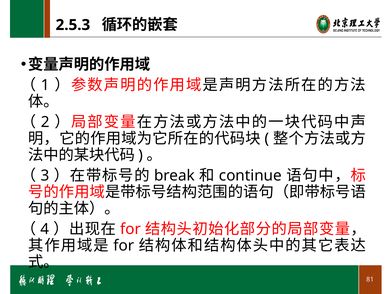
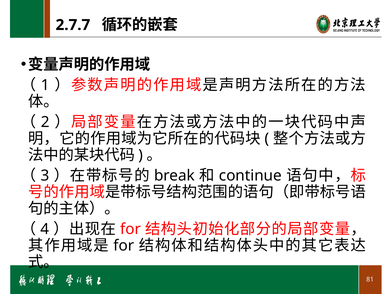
2.5.3: 2.5.3 -> 2.7.7
